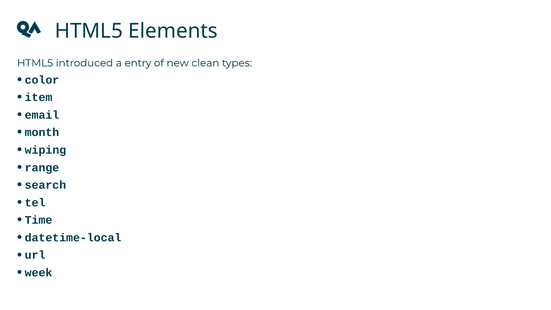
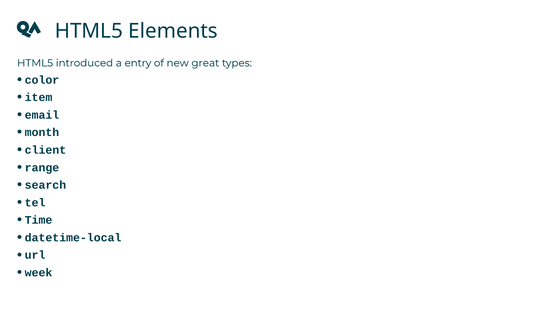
clean: clean -> great
wiping: wiping -> client
